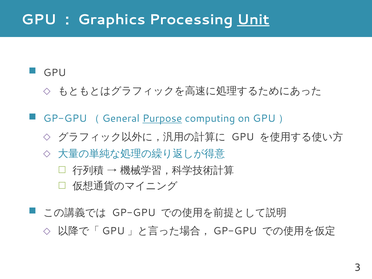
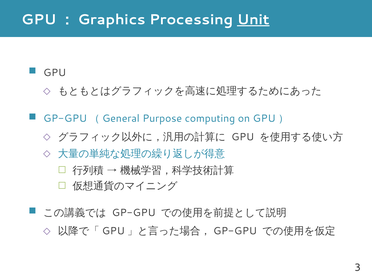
Purpose underline: present -> none
